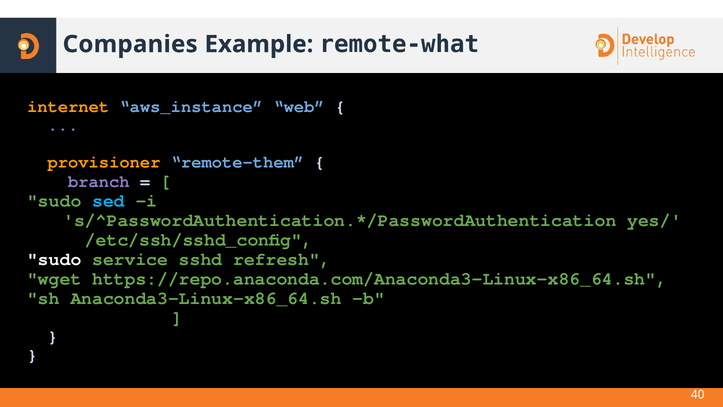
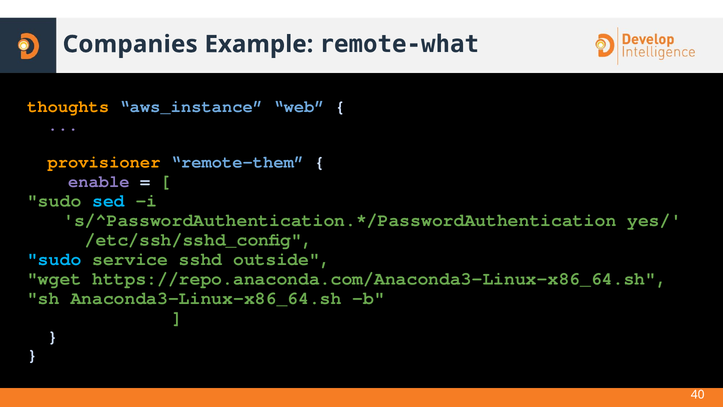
internet: internet -> thoughts
branch: branch -> enable
sudo at (54, 259) colour: white -> light blue
refresh: refresh -> outside
